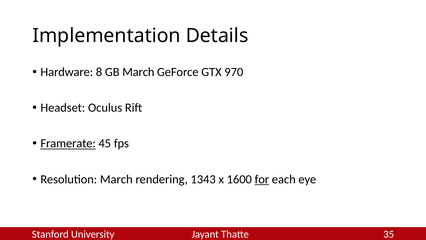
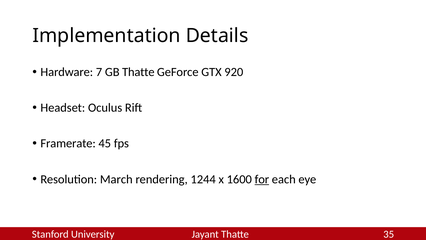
8: 8 -> 7
GB March: March -> Thatte
970: 970 -> 920
Framerate underline: present -> none
1343: 1343 -> 1244
